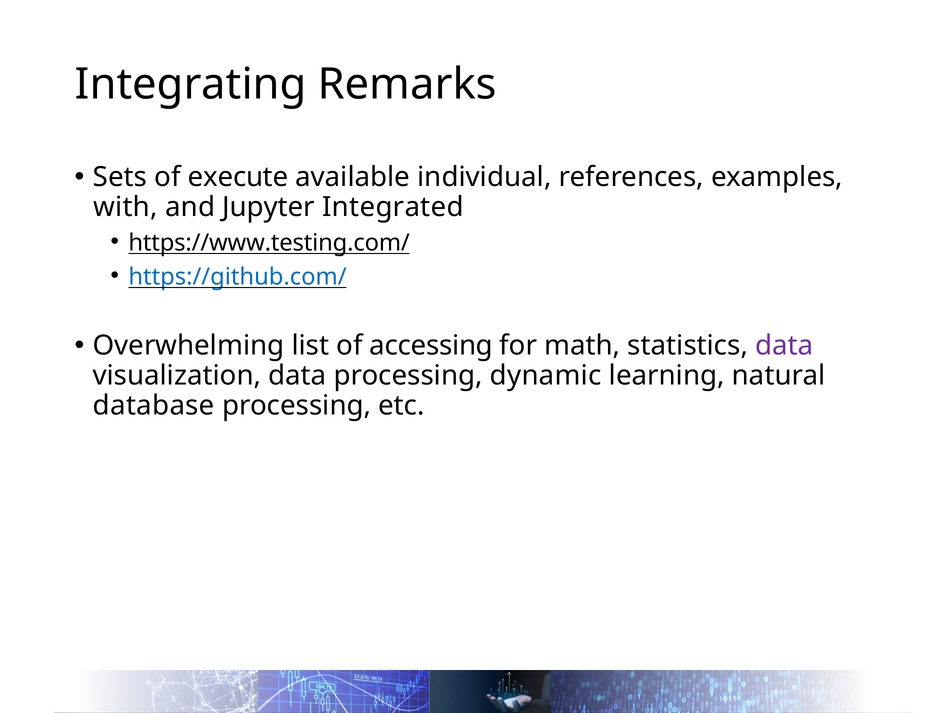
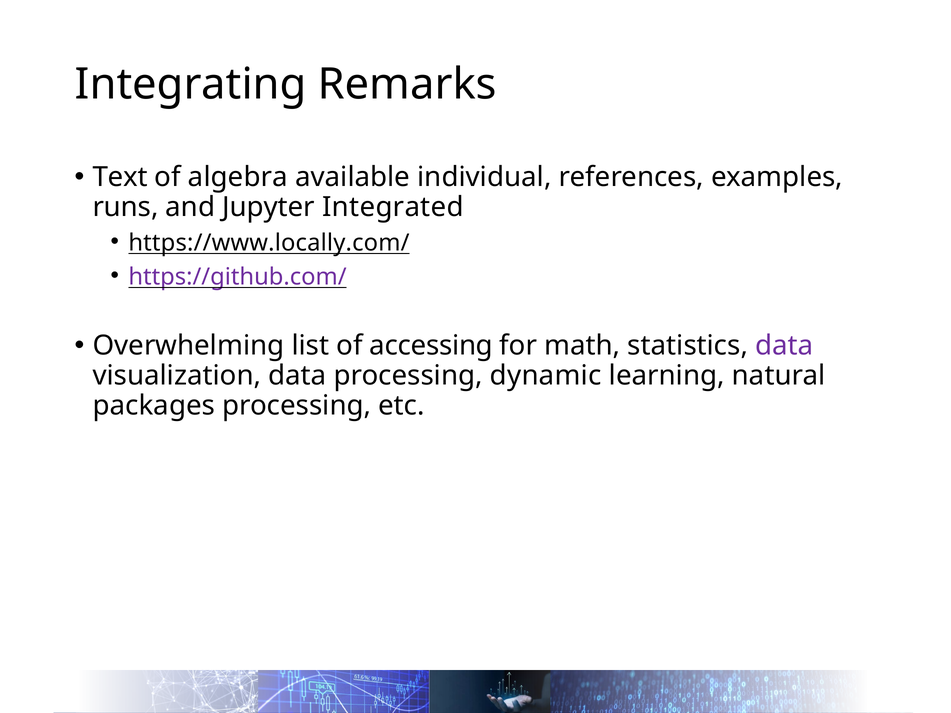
Sets: Sets -> Text
execute: execute -> algebra
with: with -> runs
https://www.testing.com/: https://www.testing.com/ -> https://www.locally.com/
https://github.com/ colour: blue -> purple
database: database -> packages
